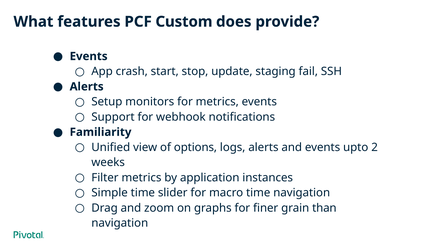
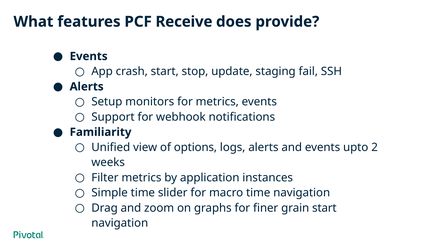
Custom: Custom -> Receive
grain than: than -> start
